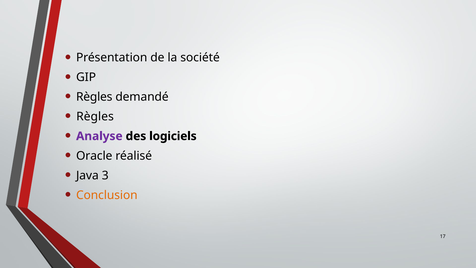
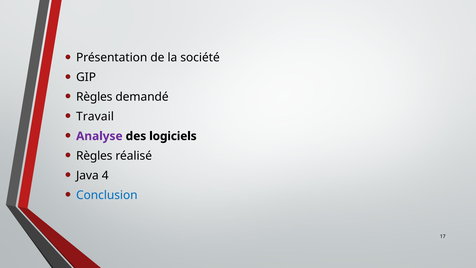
Règles at (95, 116): Règles -> Travail
Oracle at (94, 156): Oracle -> Règles
3: 3 -> 4
Conclusion colour: orange -> blue
